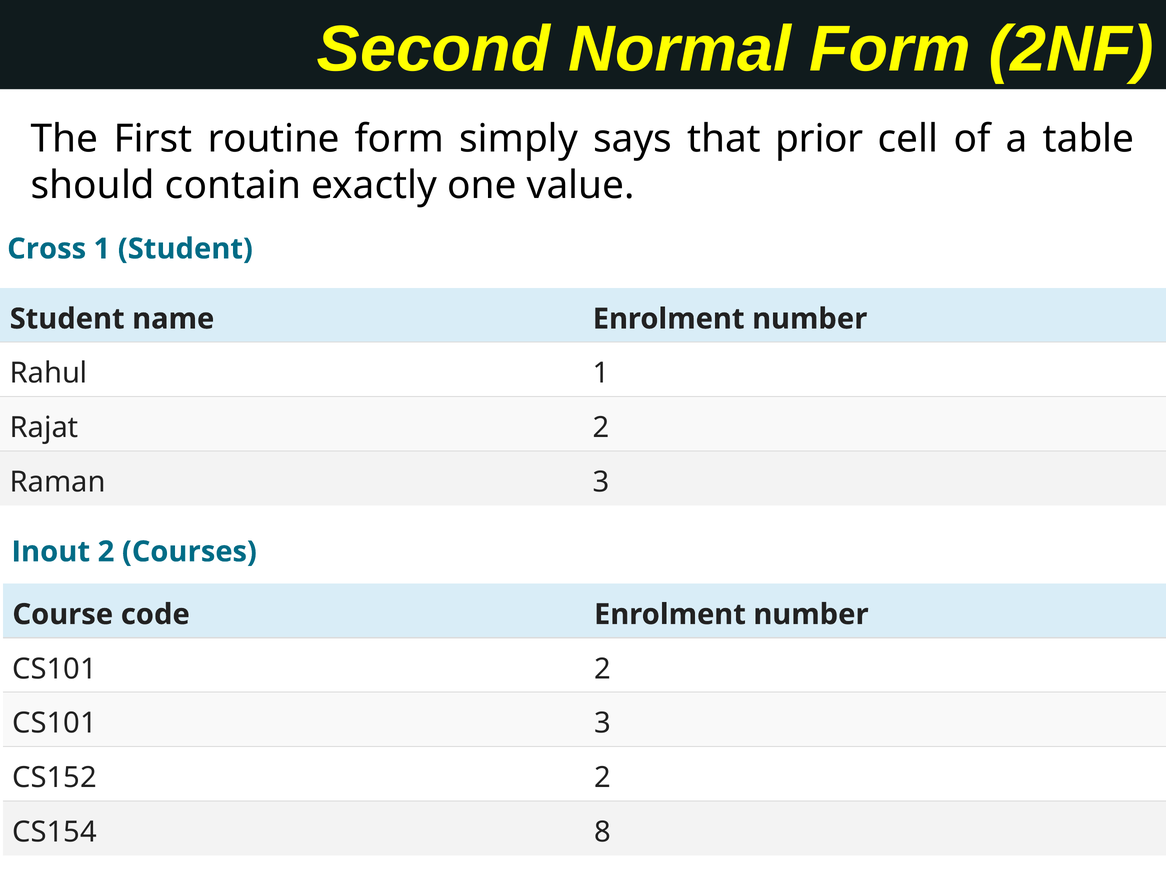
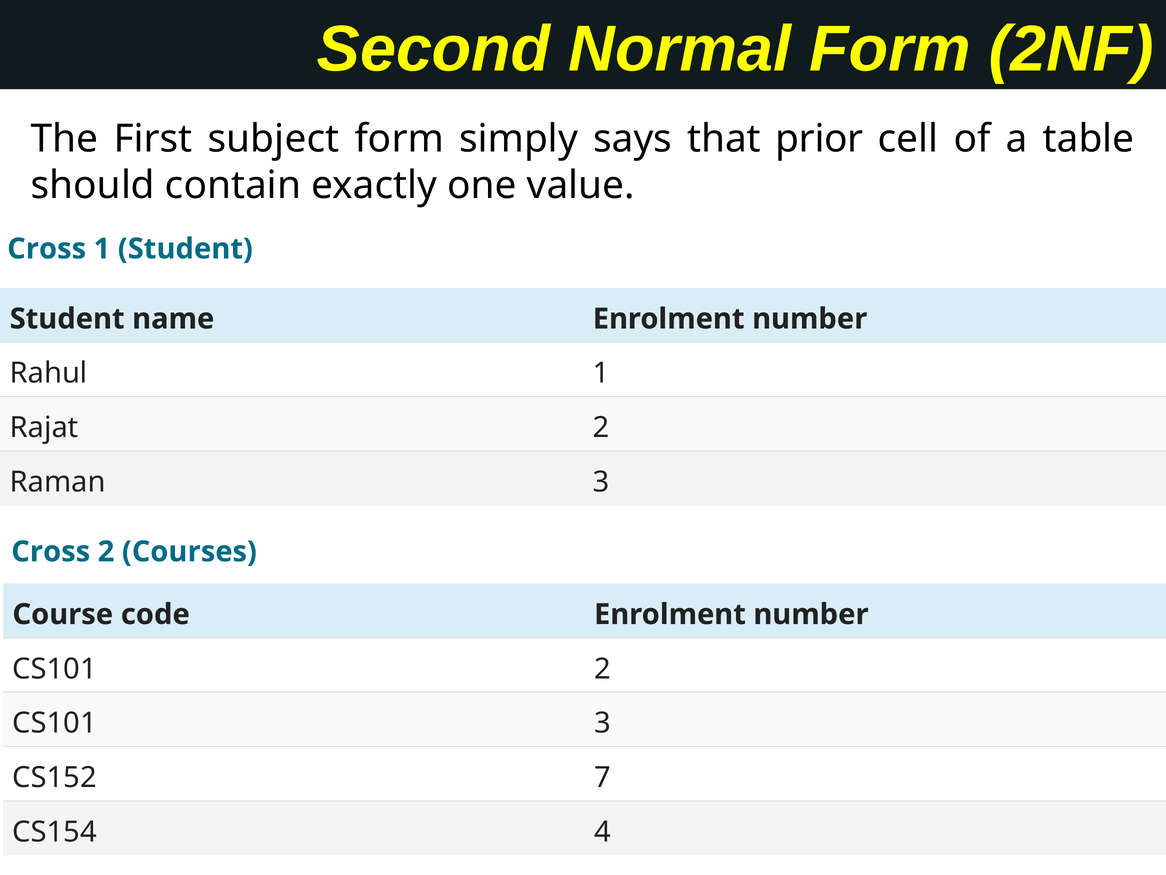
routine: routine -> subject
Inout at (51, 551): Inout -> Cross
CS152 2: 2 -> 7
8: 8 -> 4
